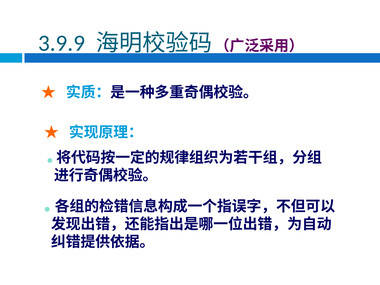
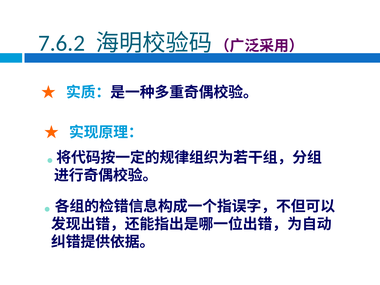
3.9.9: 3.9.9 -> 7.6.2
